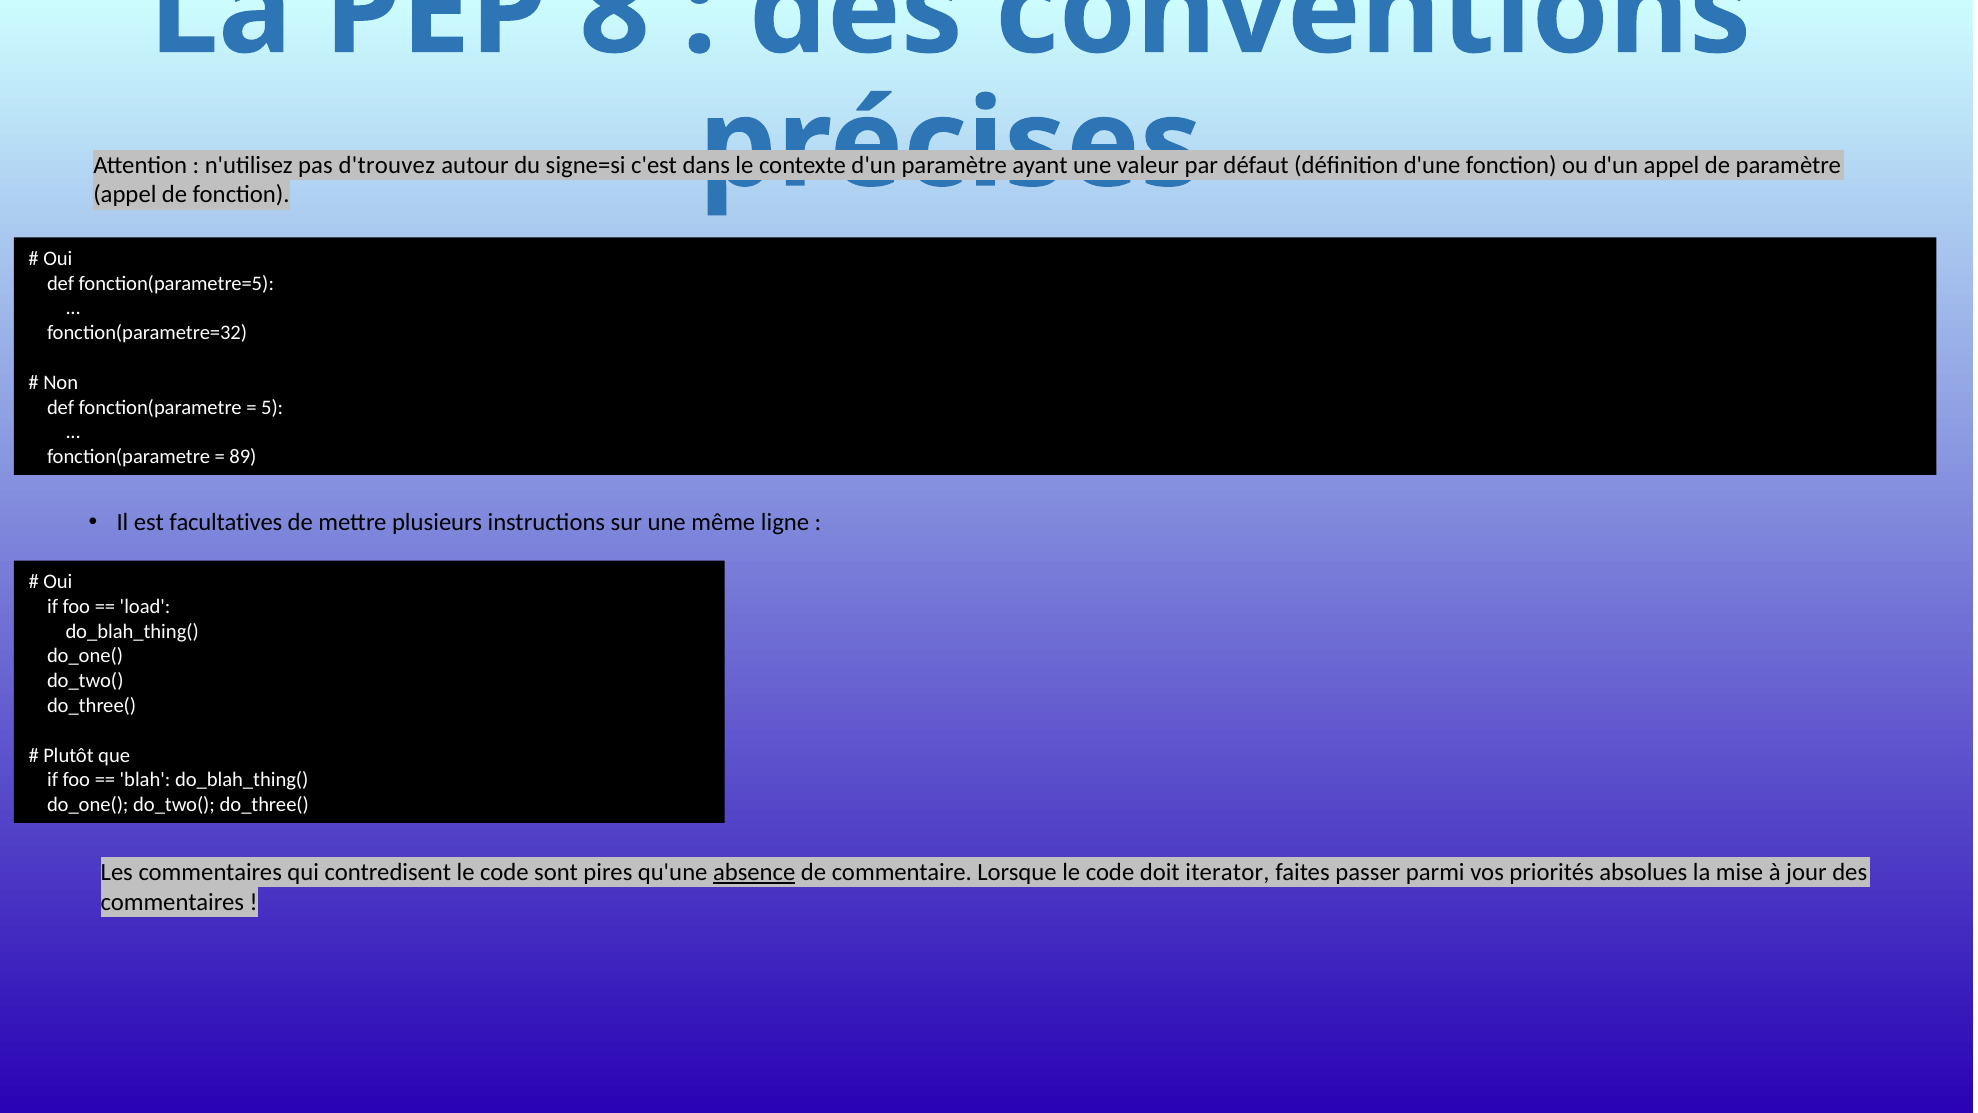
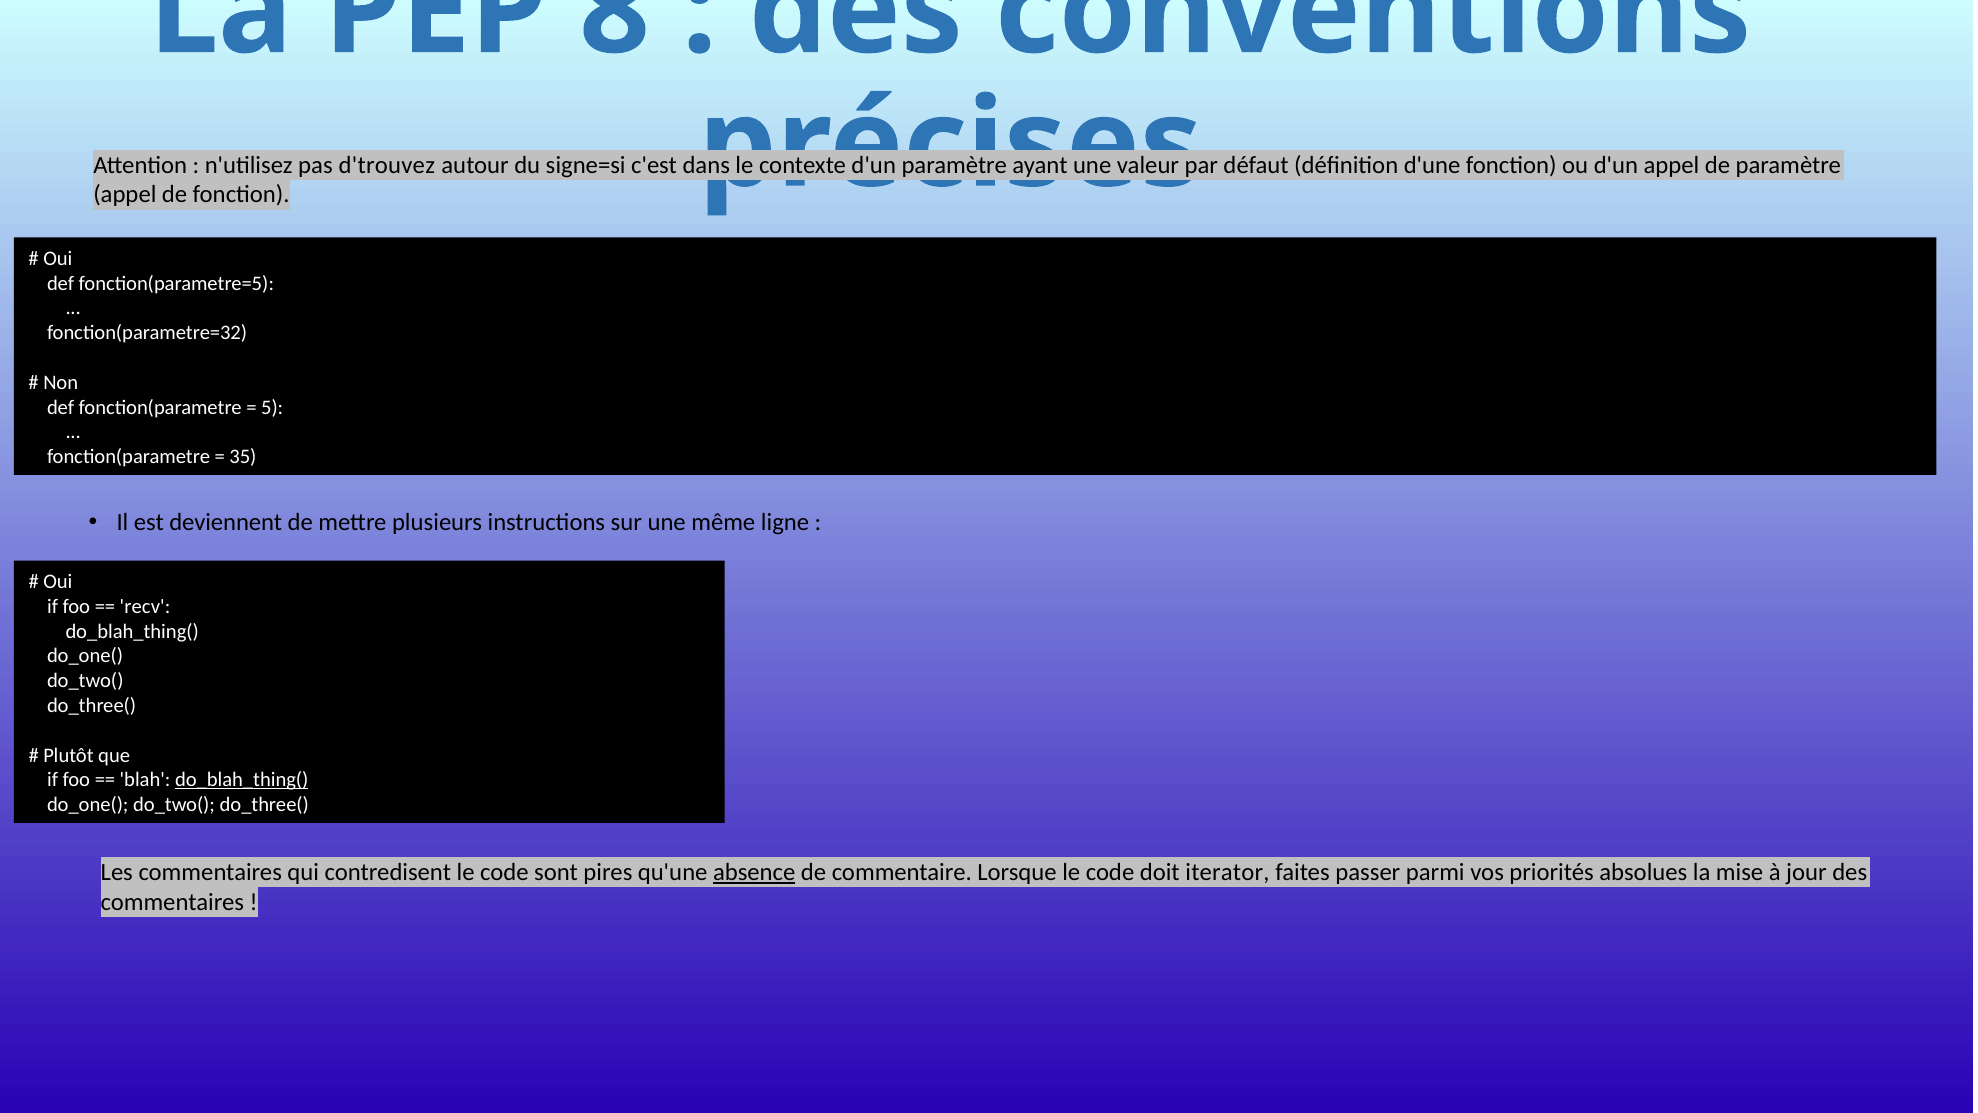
89: 89 -> 35
facultatives: facultatives -> deviennent
load: load -> recv
do_blah_thing( at (242, 780) underline: none -> present
